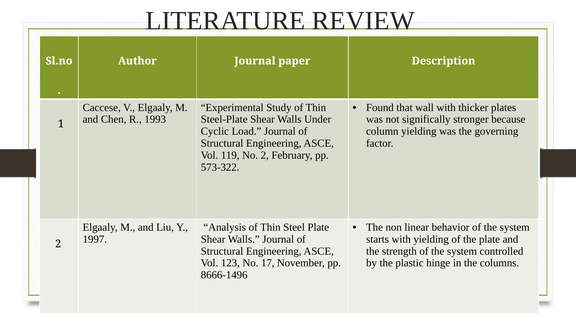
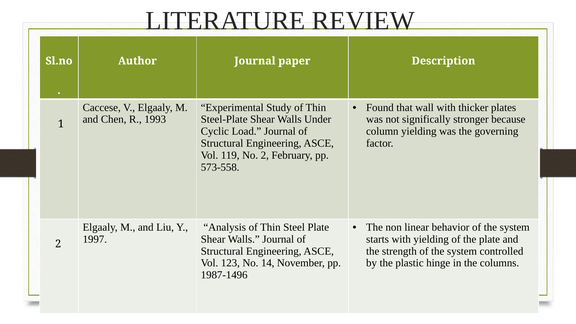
573-322: 573-322 -> 573-558
17: 17 -> 14
8666-1496: 8666-1496 -> 1987-1496
